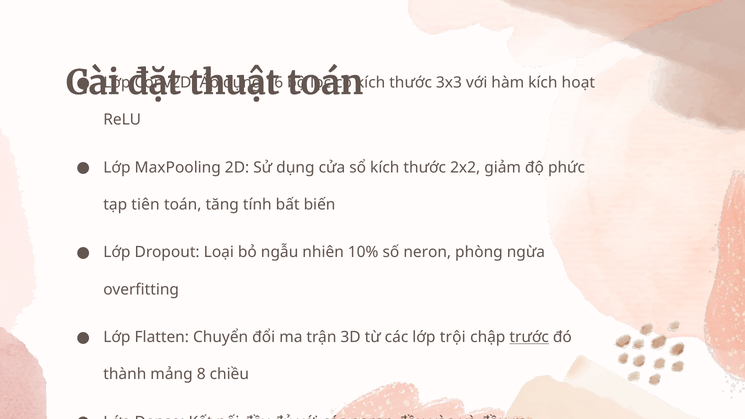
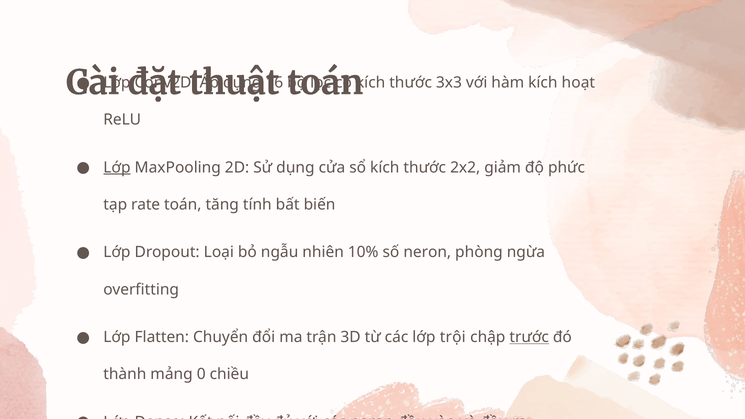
Lớp at (117, 167) underline: none -> present
tiên: tiên -> rate
8: 8 -> 0
